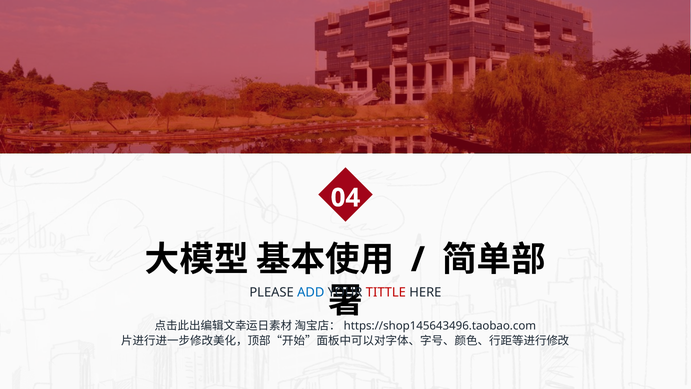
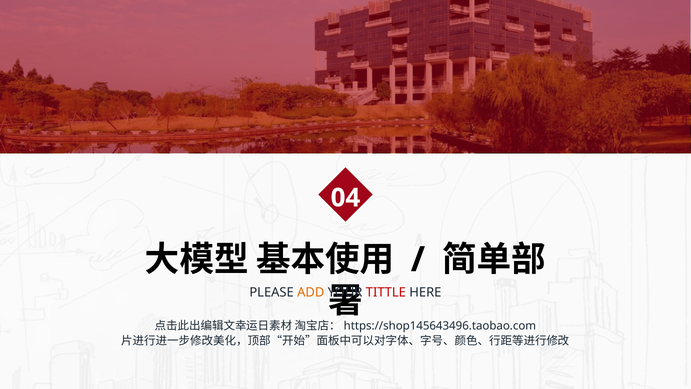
ADD colour: blue -> orange
